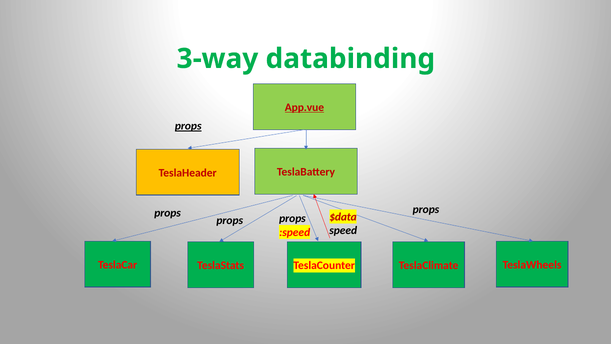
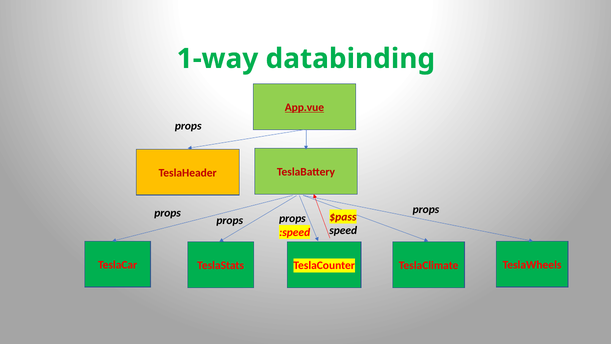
3-way: 3-way -> 1-way
props at (188, 126) underline: present -> none
$data: $data -> $pass
